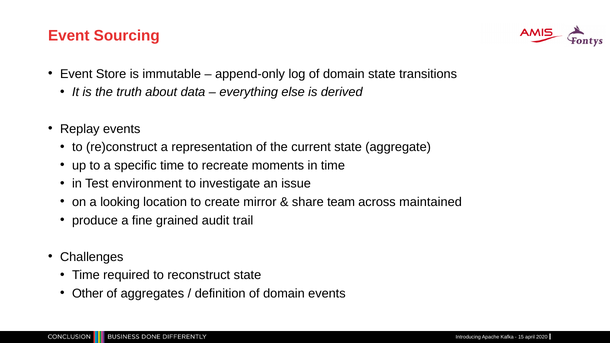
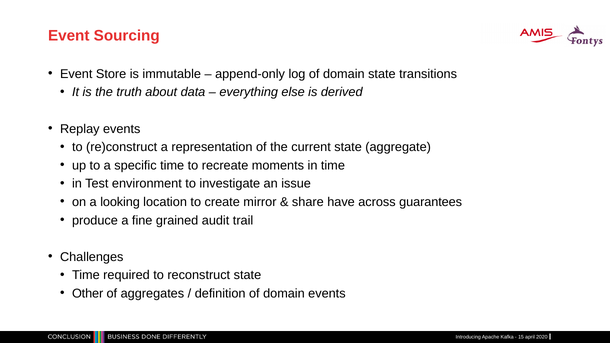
team: team -> have
maintained: maintained -> guarantees
